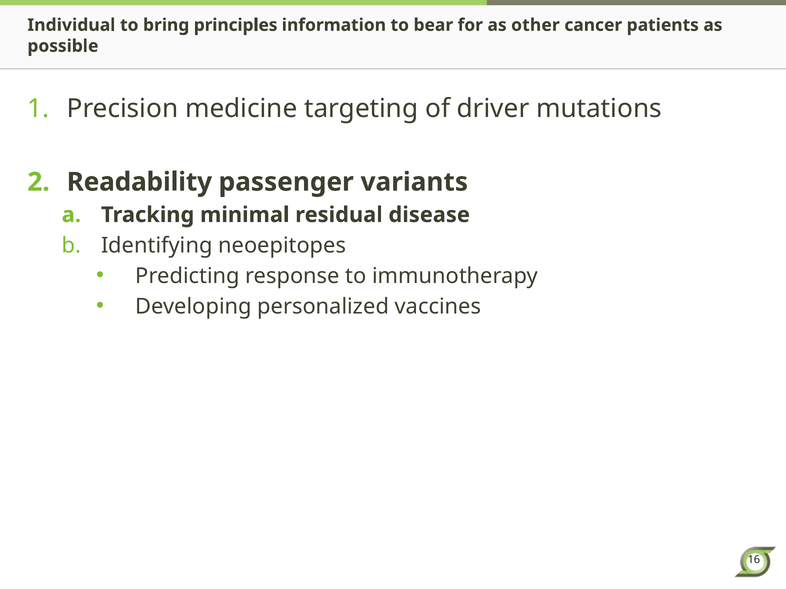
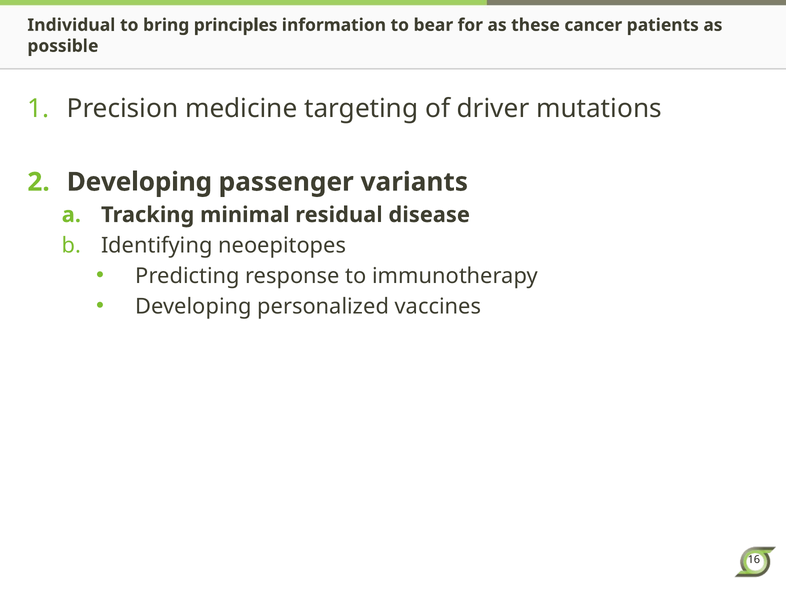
other: other -> these
Readability at (139, 182): Readability -> Developing
